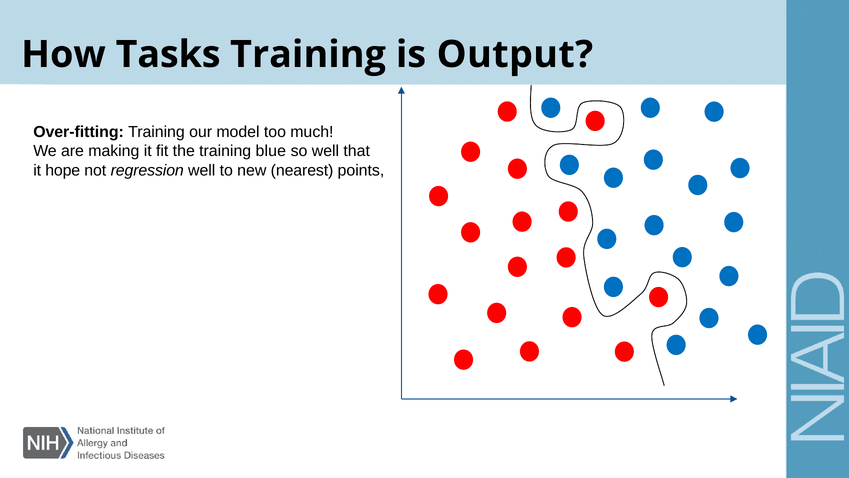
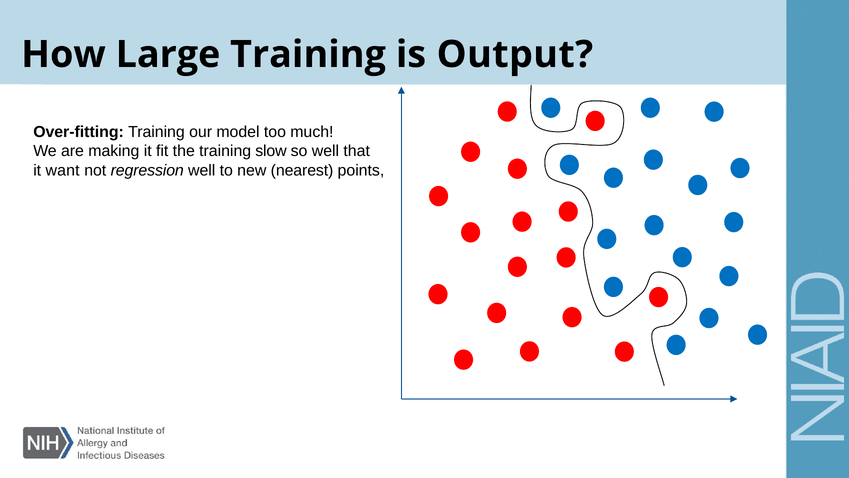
Tasks: Tasks -> Large
blue: blue -> slow
hope: hope -> want
